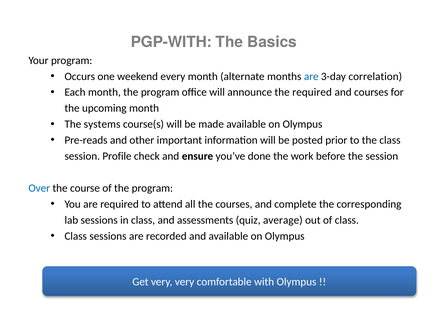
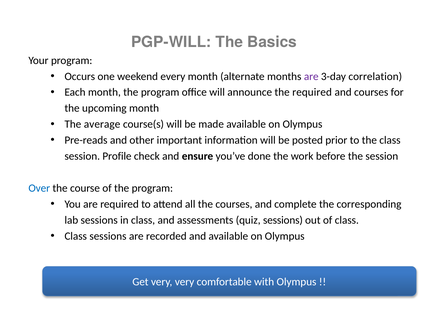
PGP-WITH: PGP-WITH -> PGP-WILL
are at (311, 76) colour: blue -> purple
systems: systems -> average
quiz average: average -> sessions
